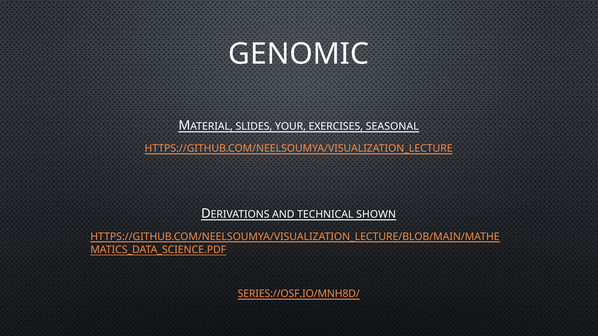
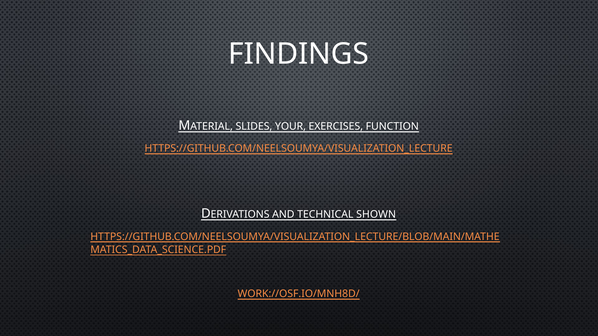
GENOMIC: GENOMIC -> FINDINGS
SEASONAL: SEASONAL -> FUNCTION
SERIES://OSF.IO/MNH8D/: SERIES://OSF.IO/MNH8D/ -> WORK://OSF.IO/MNH8D/
